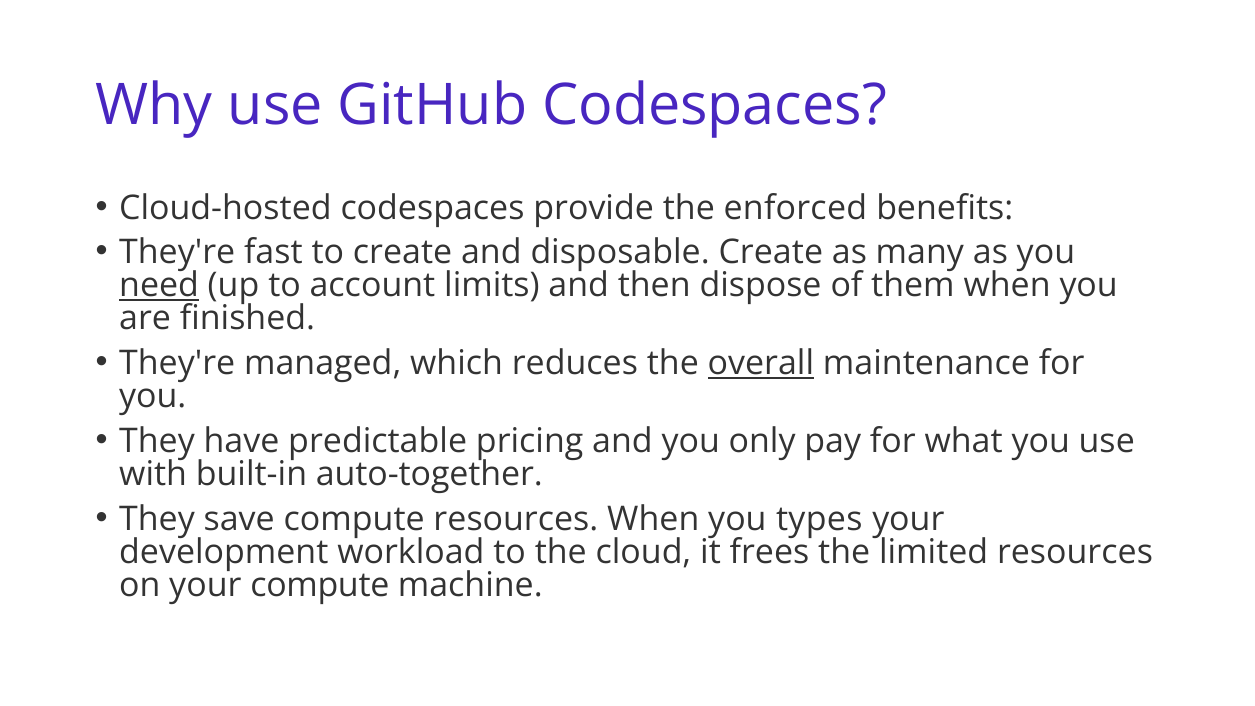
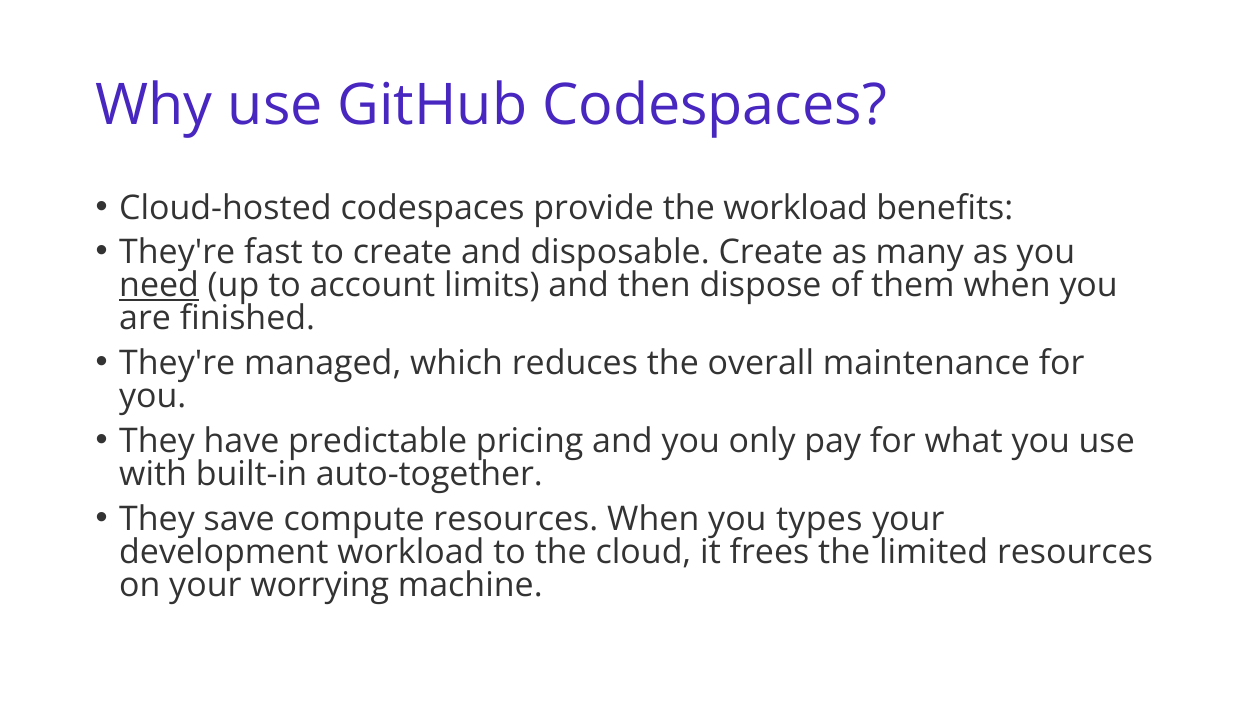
the enforced: enforced -> workload
overall underline: present -> none
your compute: compute -> worrying
